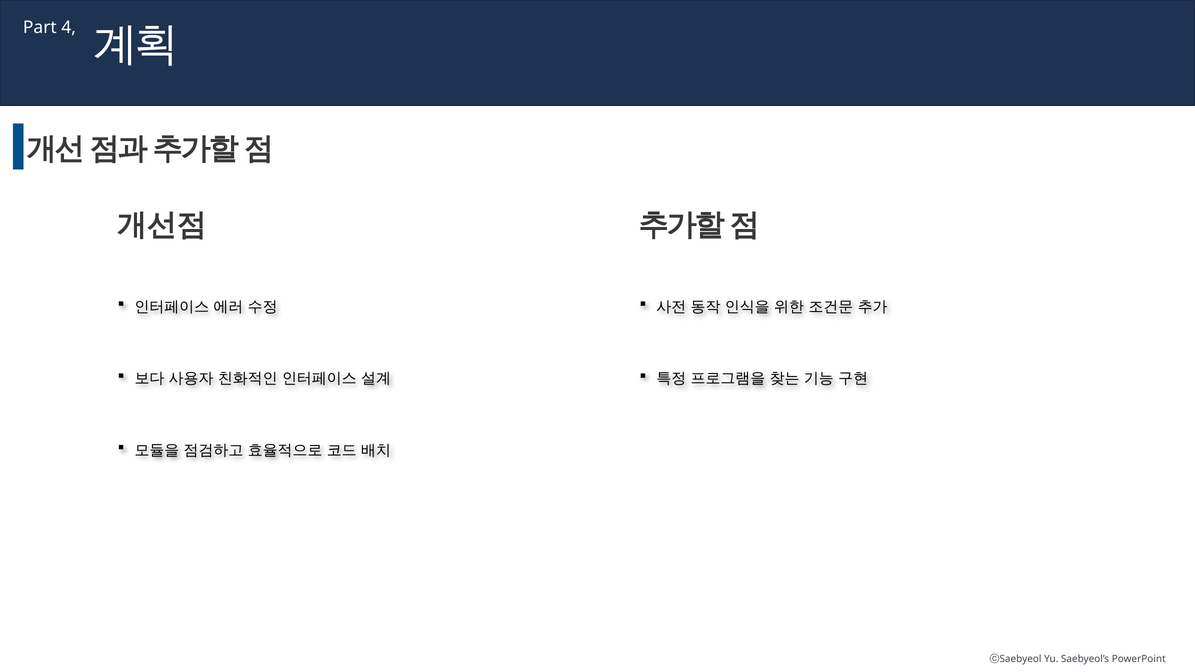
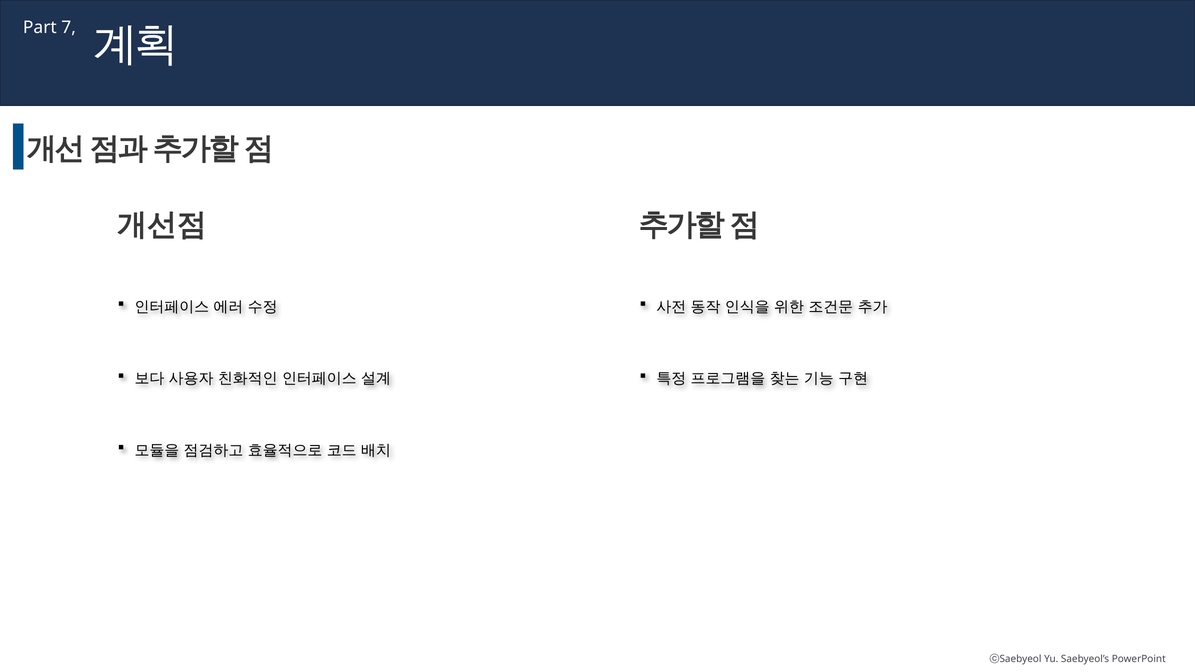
4: 4 -> 7
